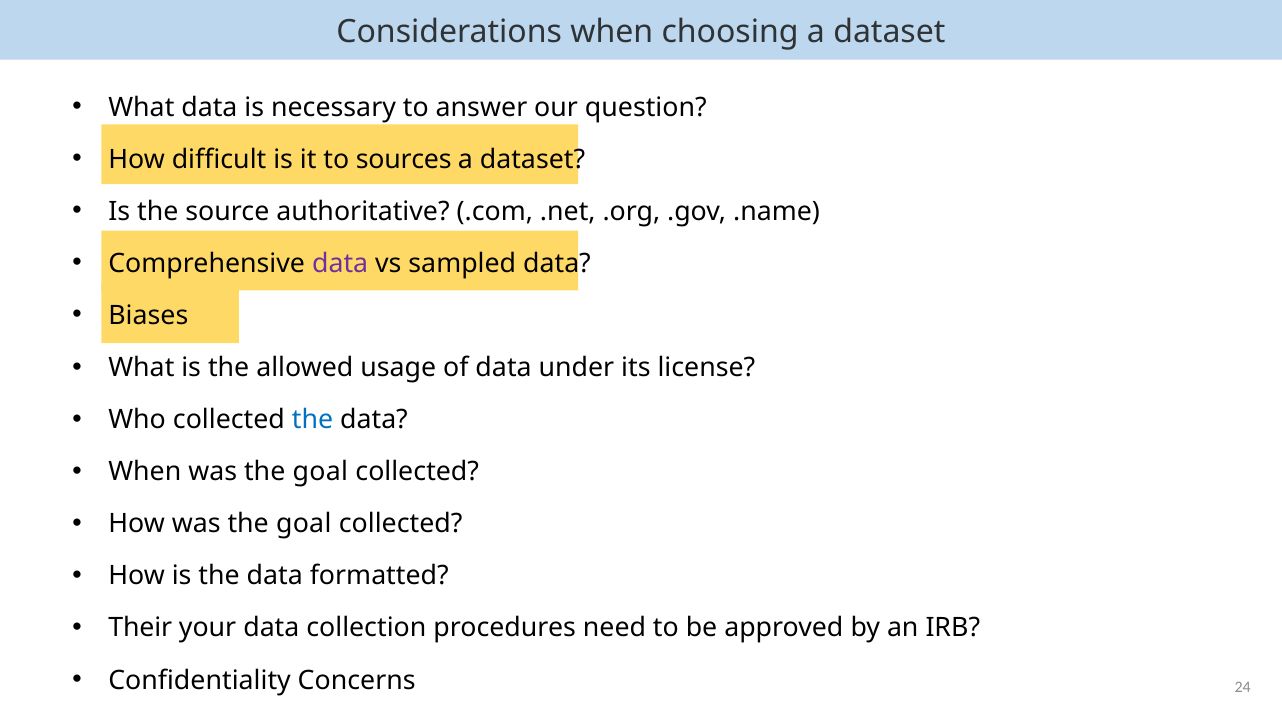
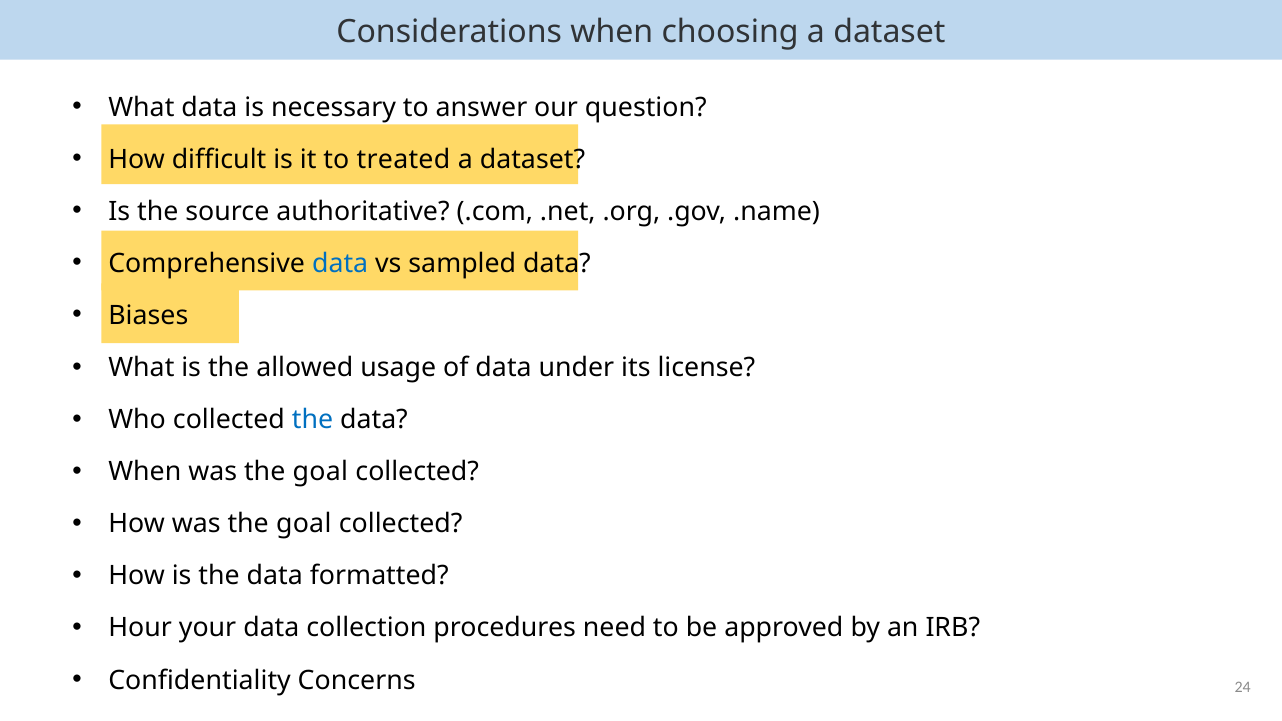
sources: sources -> treated
data at (340, 264) colour: purple -> blue
Their: Their -> Hour
